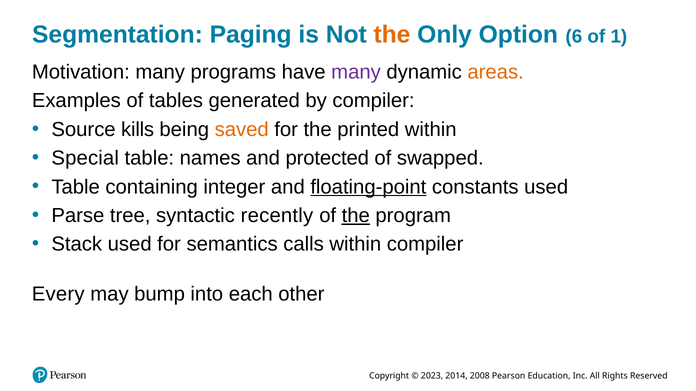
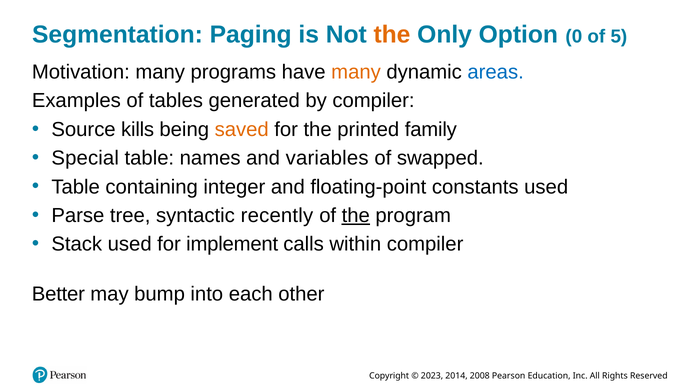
6: 6 -> 0
1: 1 -> 5
many at (356, 72) colour: purple -> orange
areas colour: orange -> blue
printed within: within -> family
protected: protected -> variables
floating-point underline: present -> none
semantics: semantics -> implement
Every: Every -> Better
